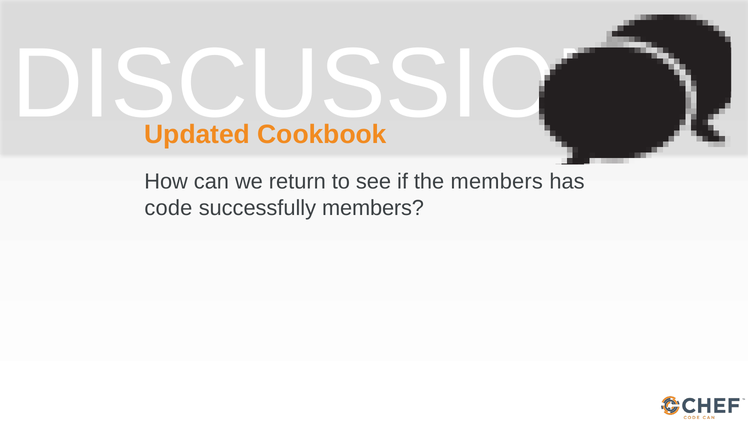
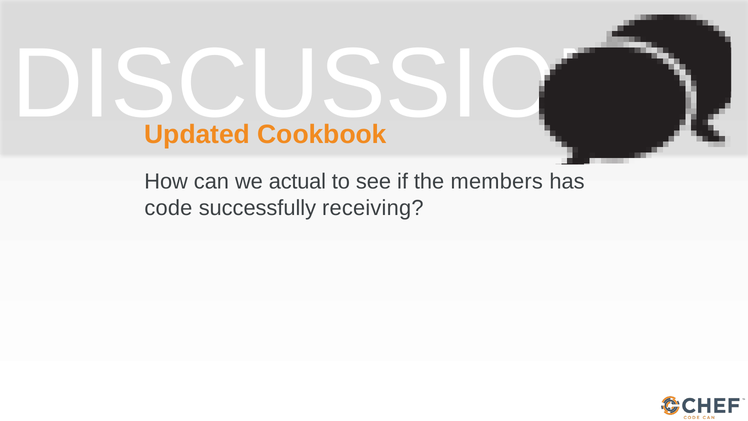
return: return -> actual
successfully members: members -> receiving
